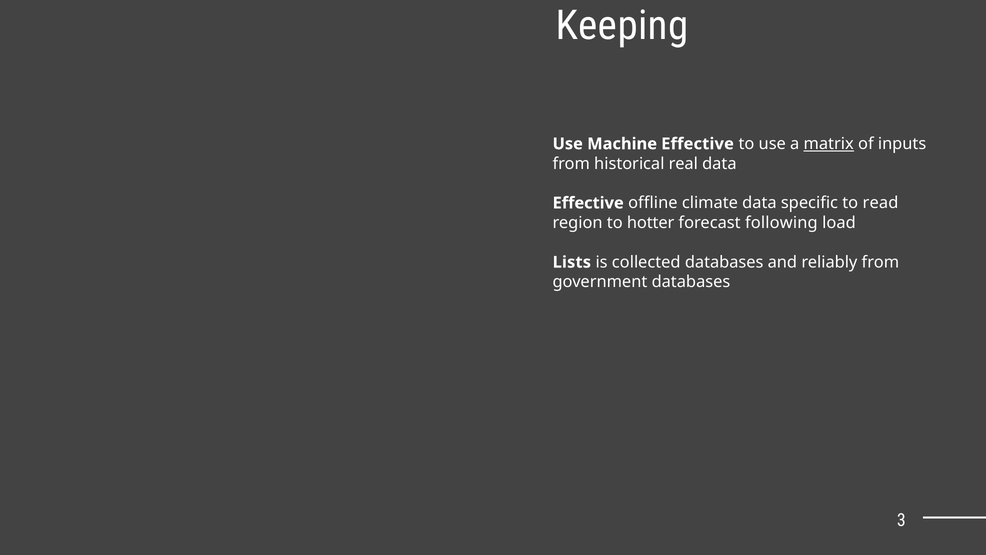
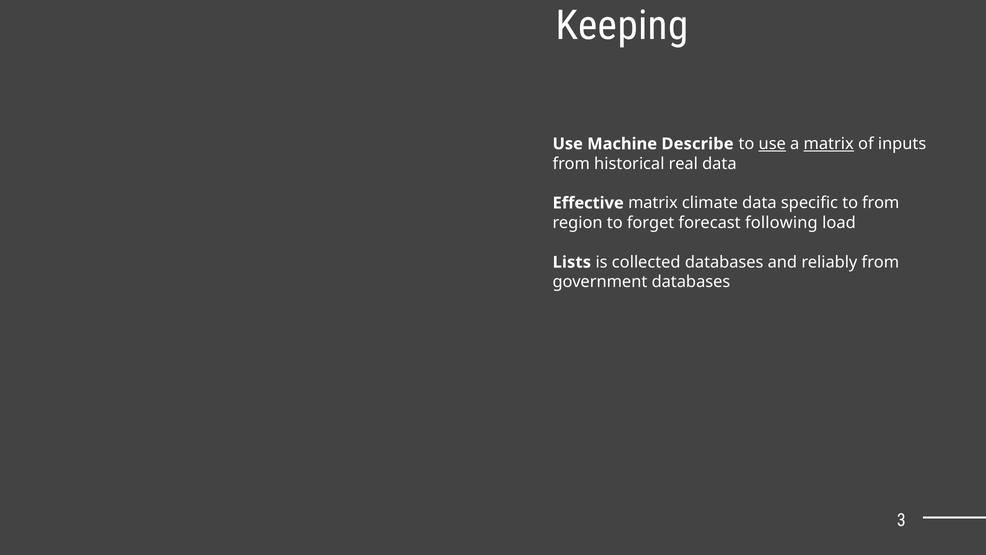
Machine Effective: Effective -> Describe
use at (772, 144) underline: none -> present
Effective offline: offline -> matrix
to read: read -> from
hotter: hotter -> forget
